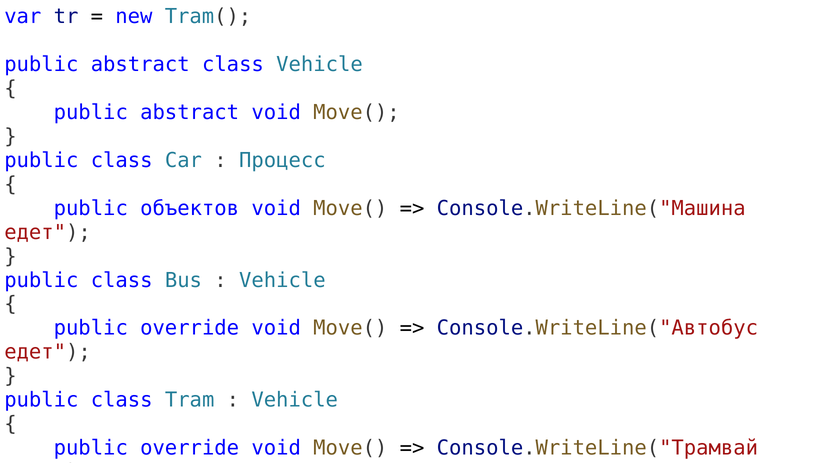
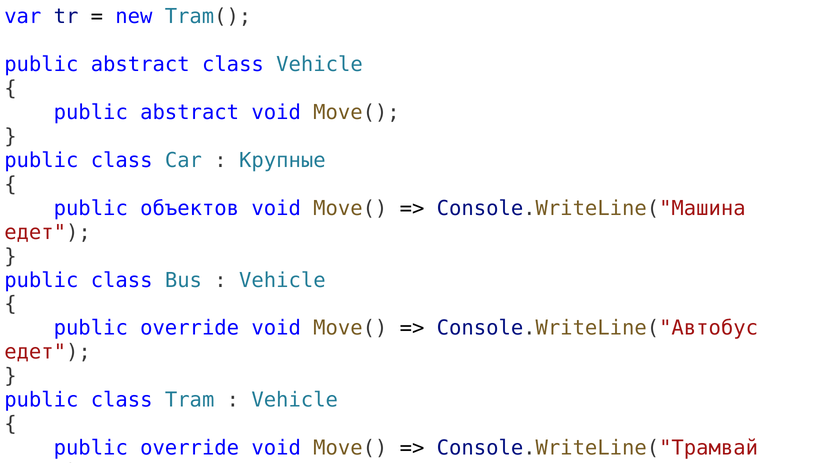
Процесс: Процесс -> Крупные
